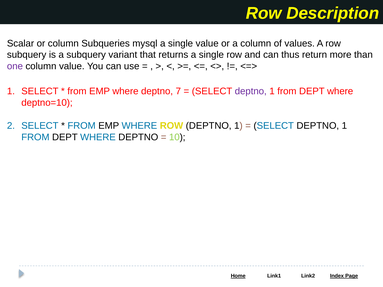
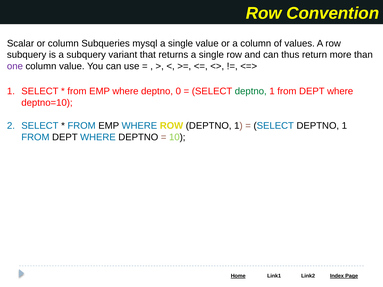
Description: Description -> Convention
7: 7 -> 0
deptno at (251, 91) colour: purple -> green
